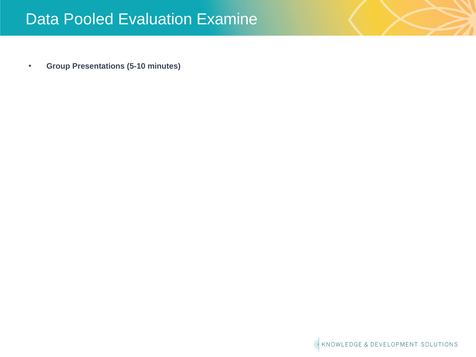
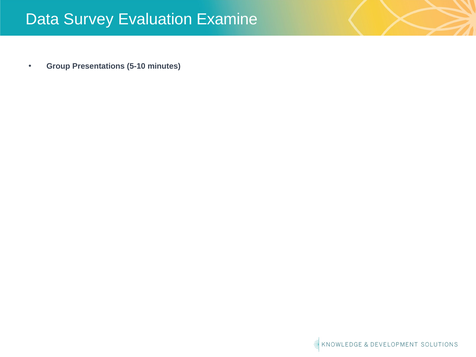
Pooled: Pooled -> Survey
